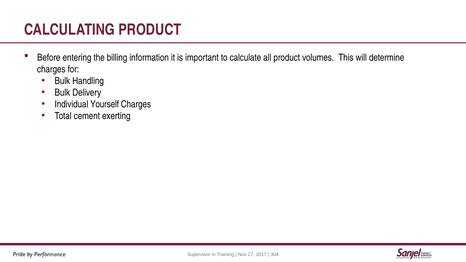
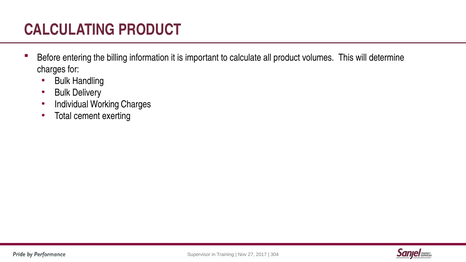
Yourself: Yourself -> Working
